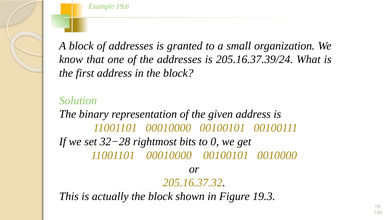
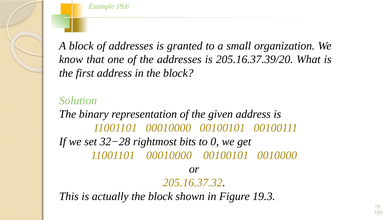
205.16.37.39/24: 205.16.37.39/24 -> 205.16.37.39/20
